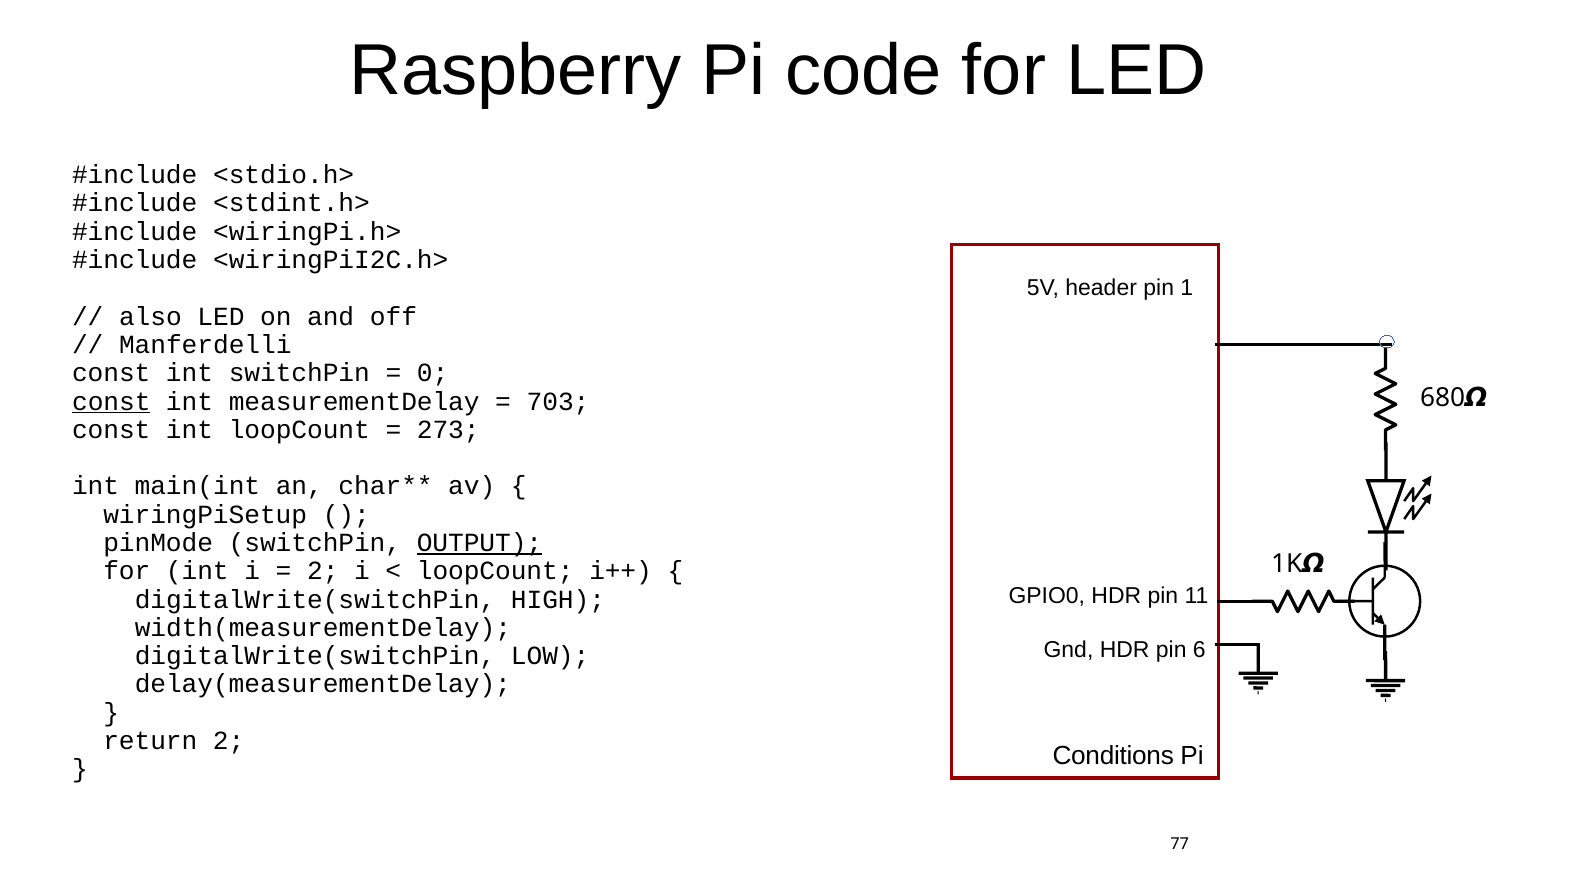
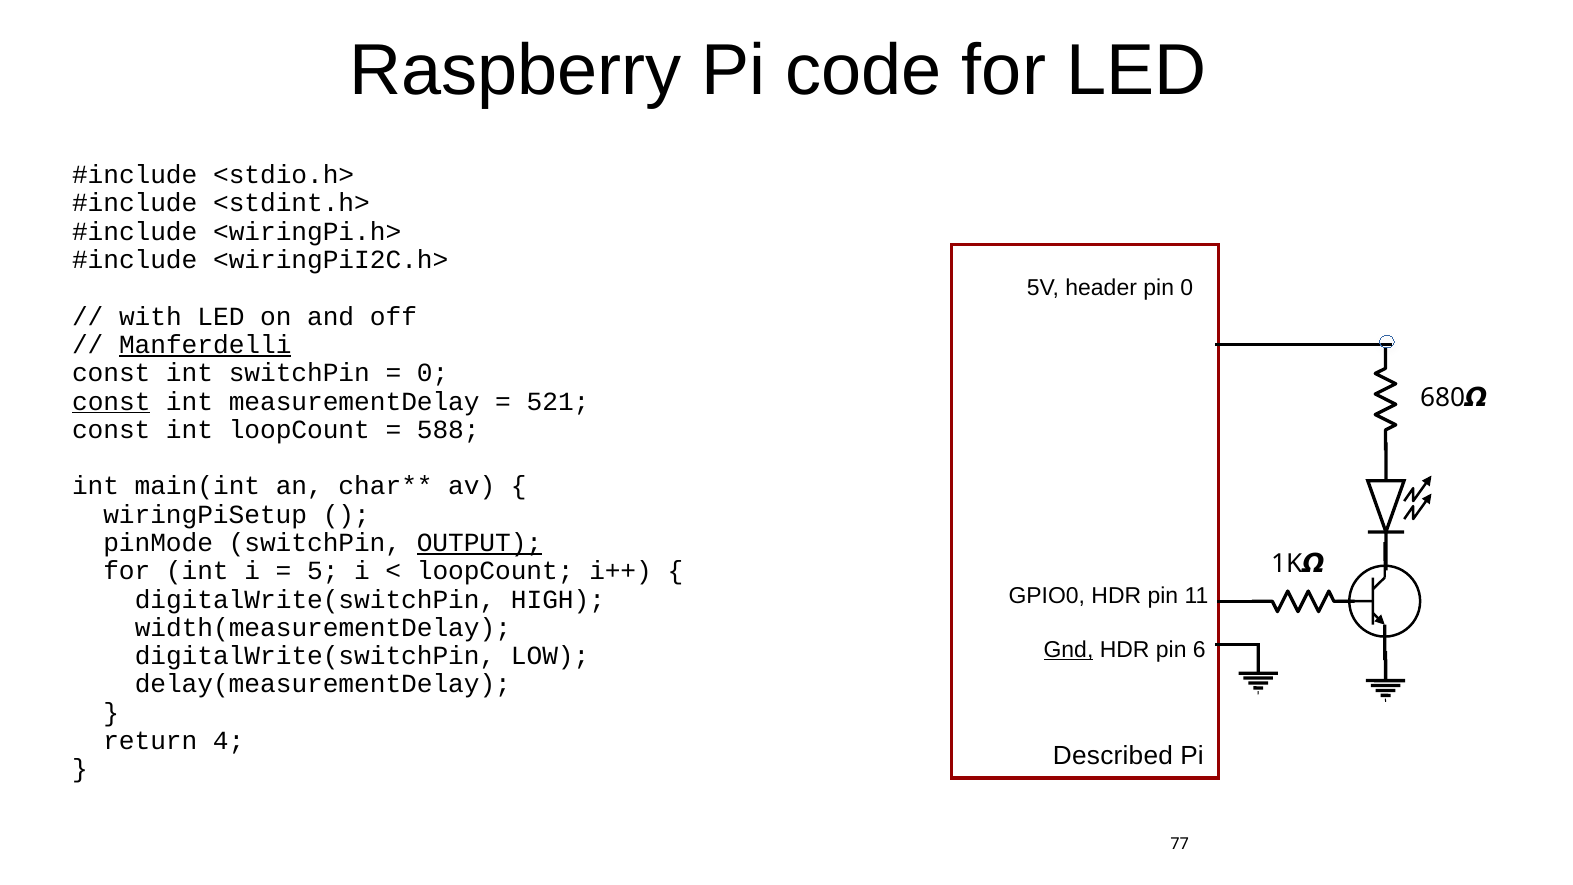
pin 1: 1 -> 0
also: also -> with
Manferdelli underline: none -> present
703: 703 -> 521
273: 273 -> 588
2 at (323, 571): 2 -> 5
Gnd underline: none -> present
return 2: 2 -> 4
Conditions: Conditions -> Described
